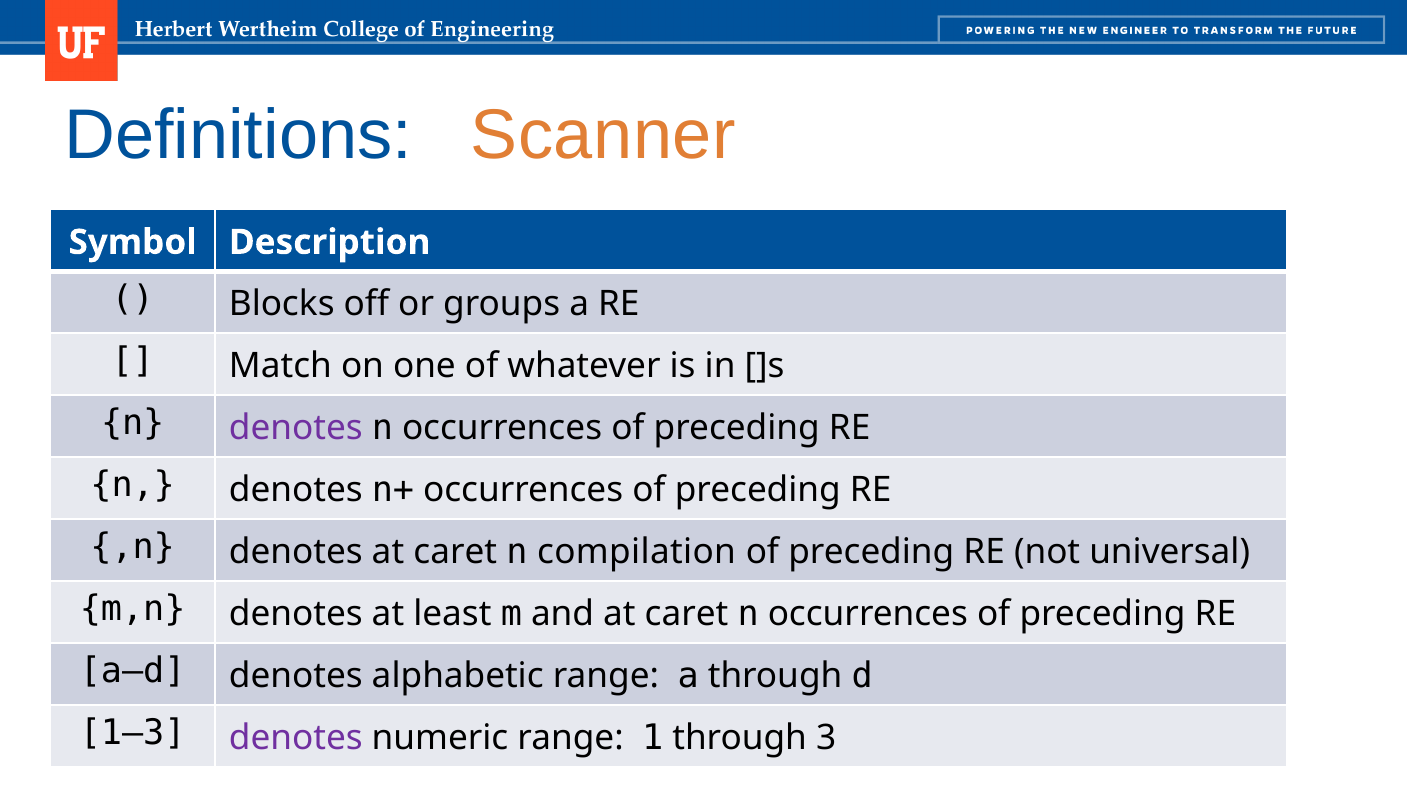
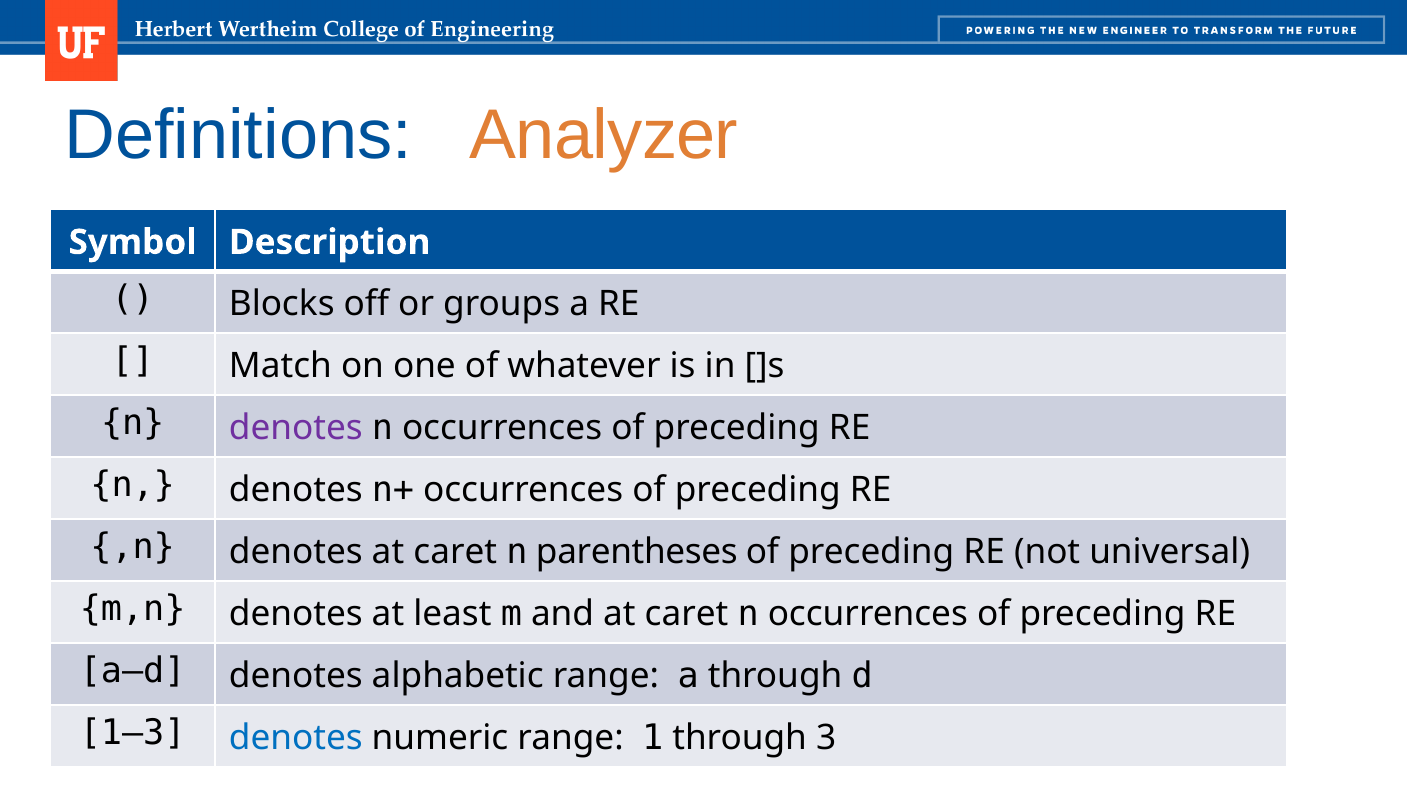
Scanner: Scanner -> Analyzer
compilation: compilation -> parentheses
denotes at (296, 738) colour: purple -> blue
